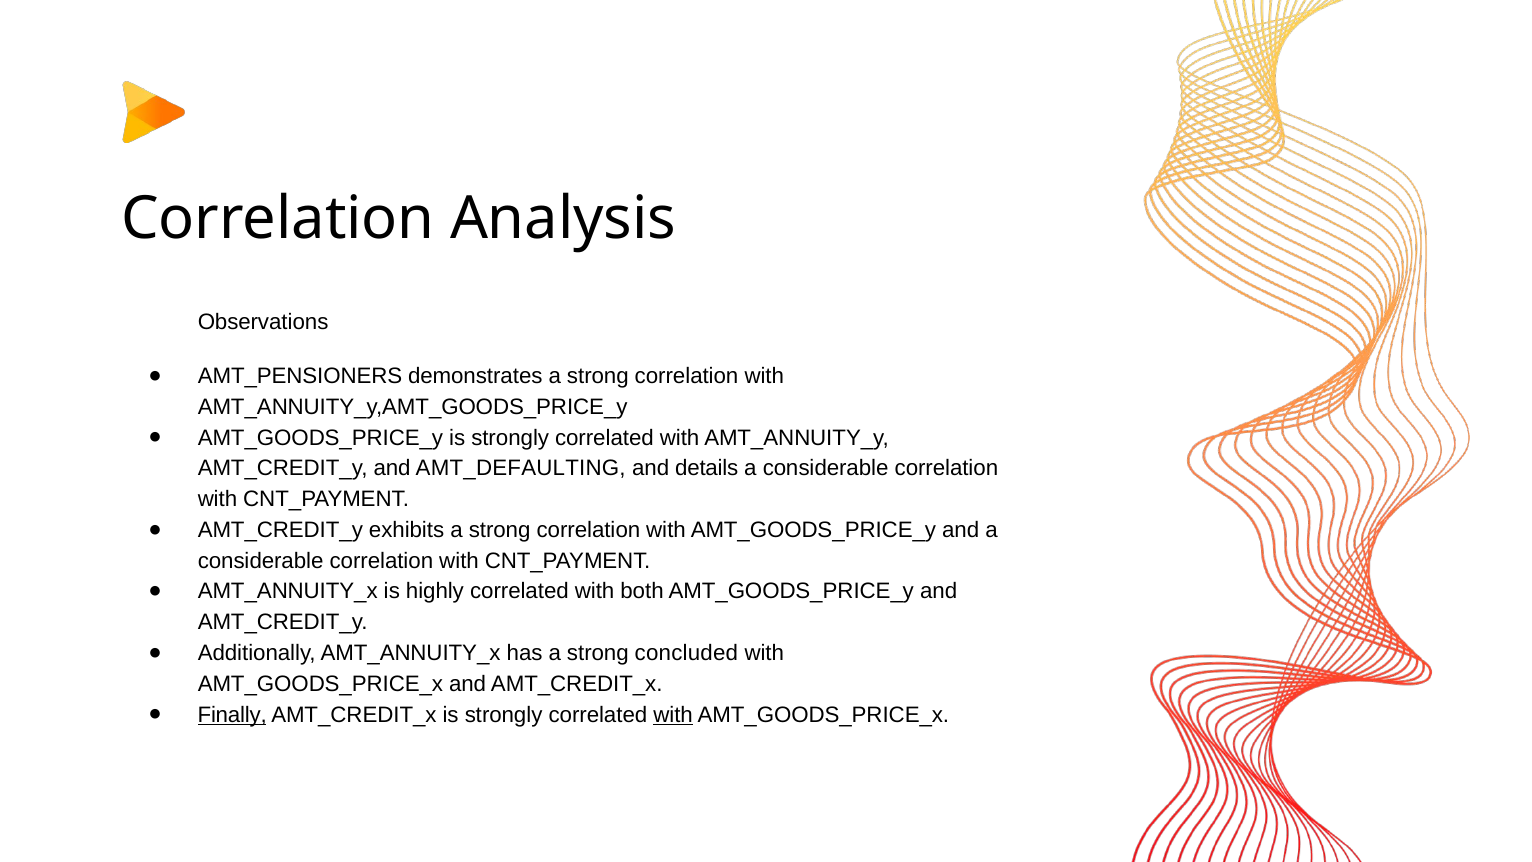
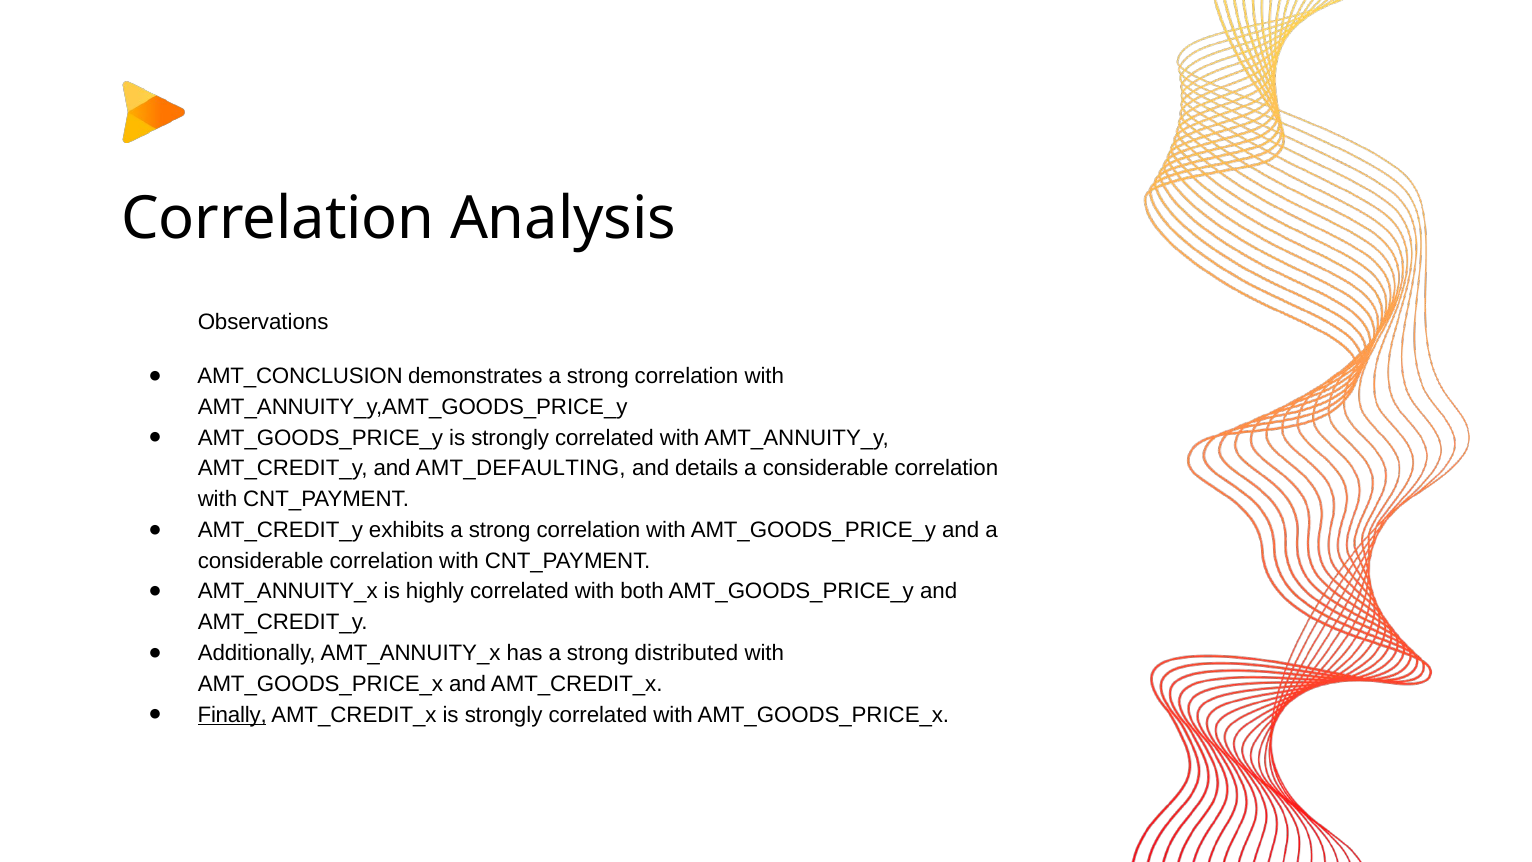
AMT_PENSIONERS: AMT_PENSIONERS -> AMT_CONCLUSION
concluded: concluded -> distributed
with at (673, 714) underline: present -> none
